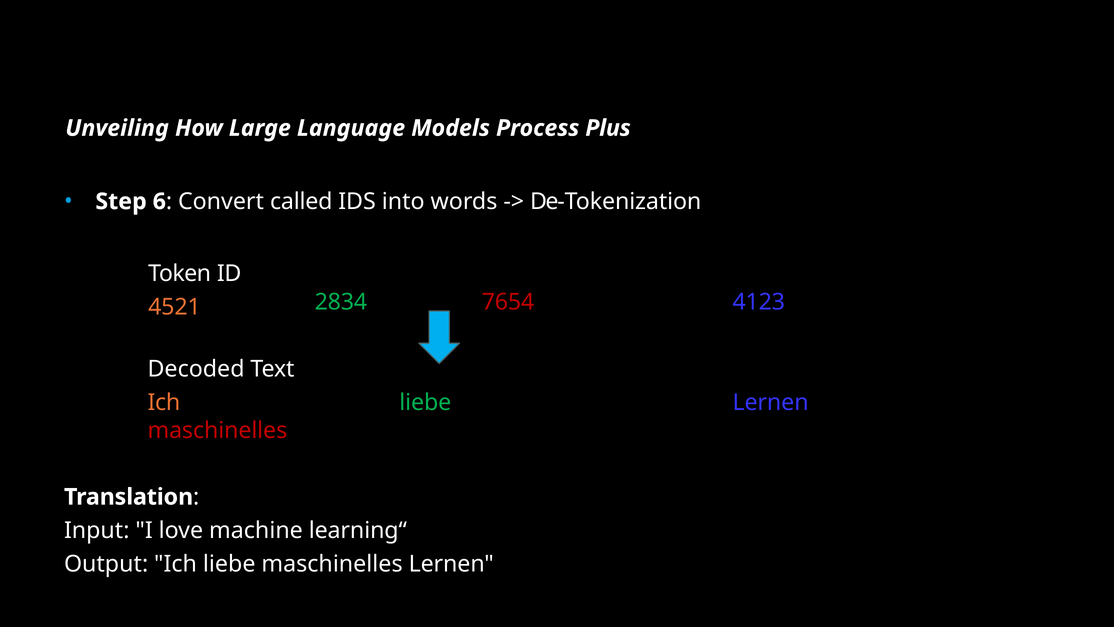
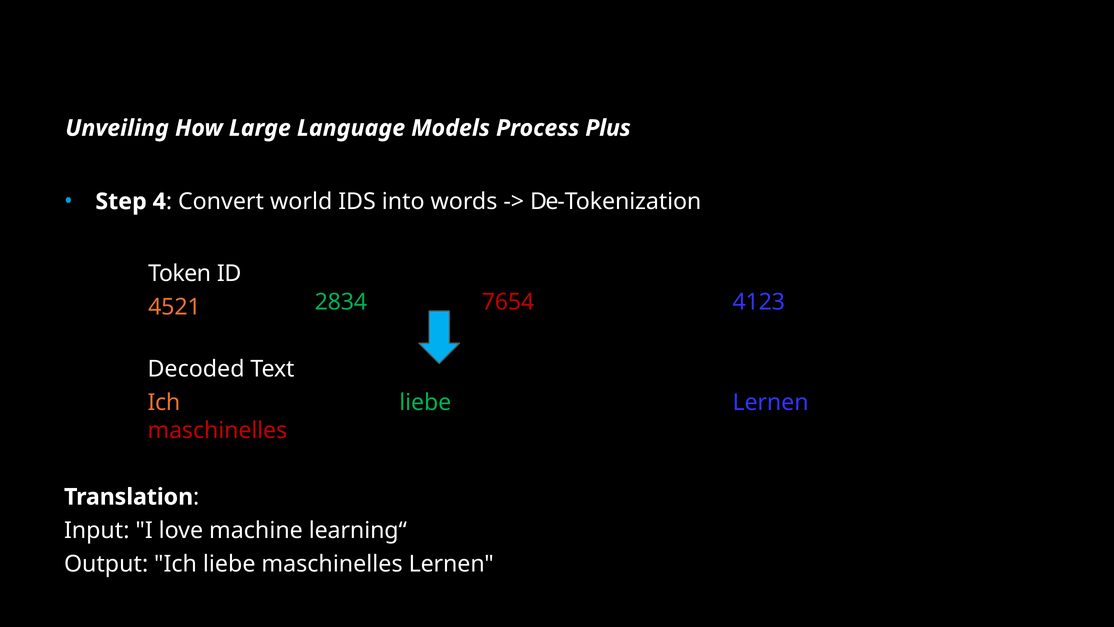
6: 6 -> 4
called: called -> world
